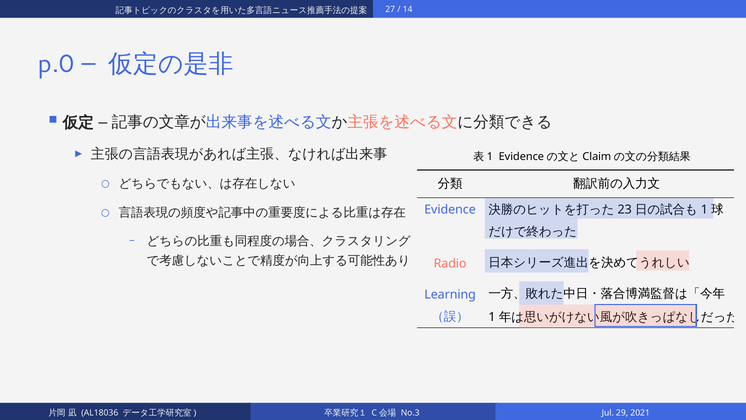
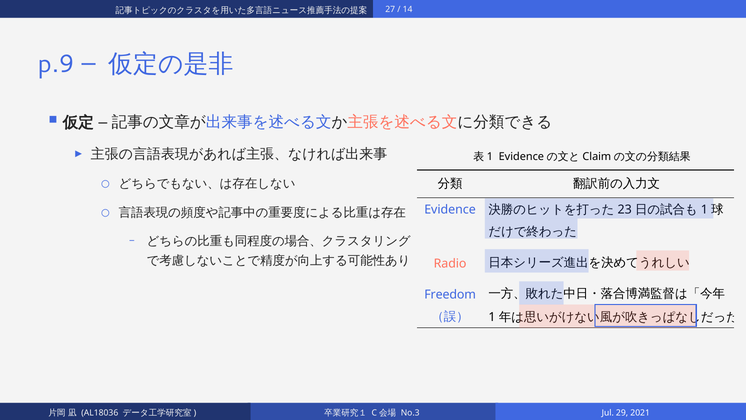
p.0: p.0 -> p.9
Learning: Learning -> Freedom
